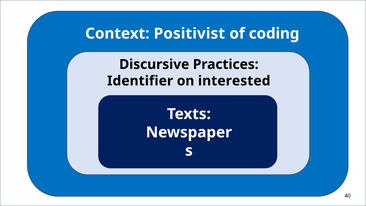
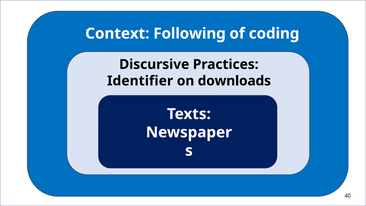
Positivist: Positivist -> Following
interested: interested -> downloads
